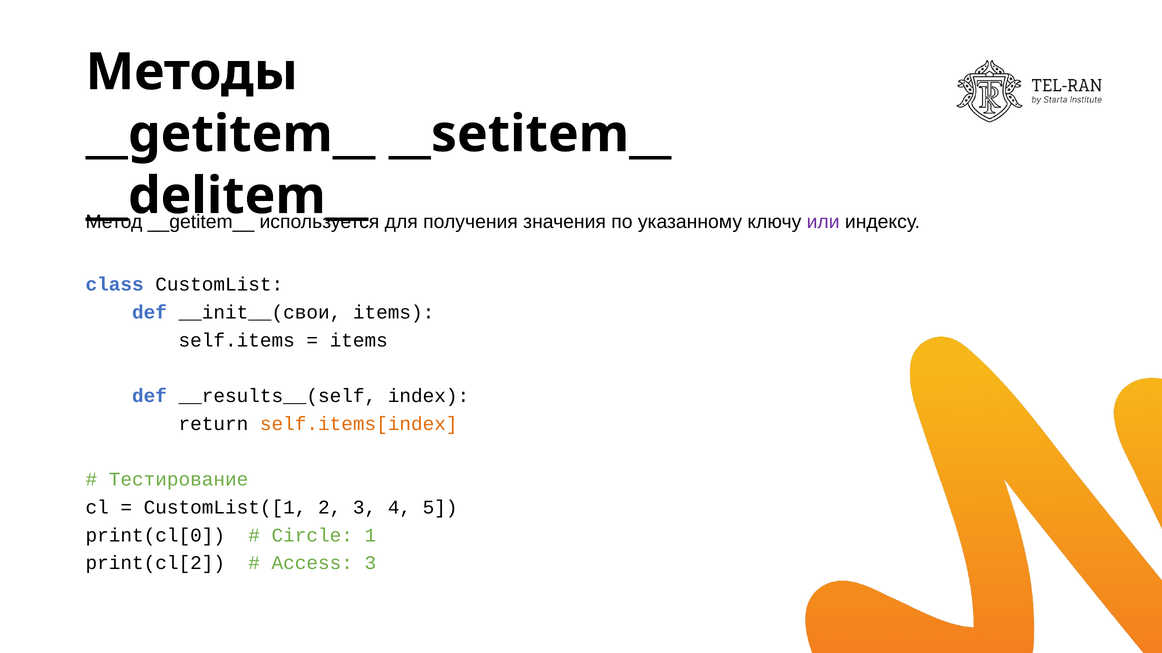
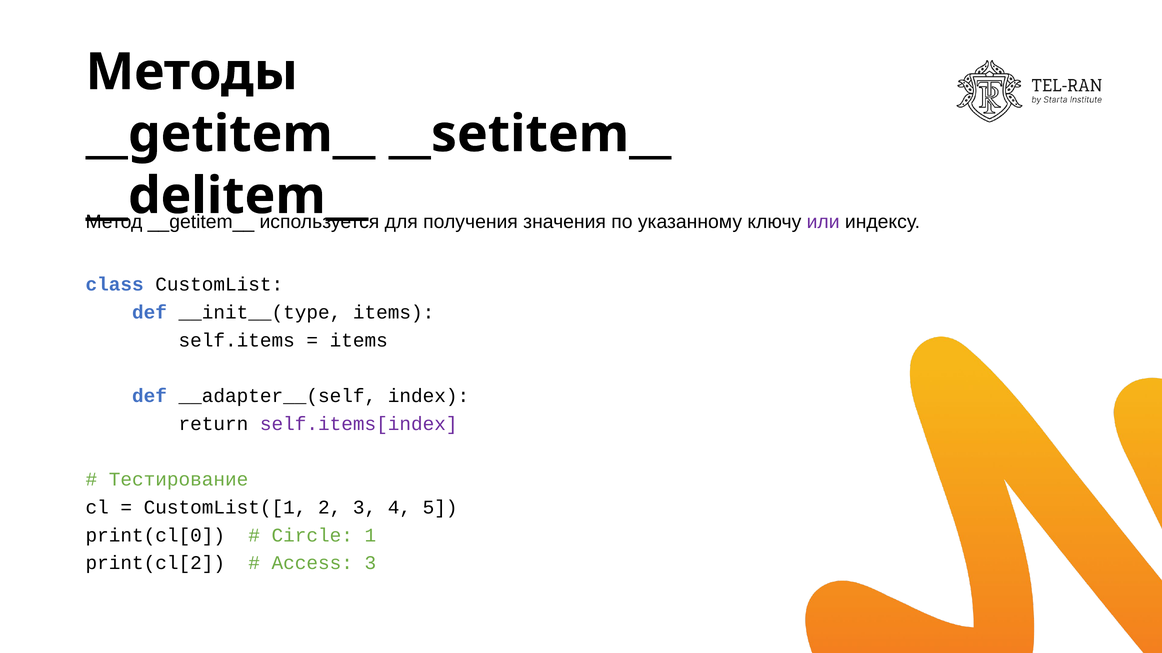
__init__(свои: __init__(свои -> __init__(type
__results__(self: __results__(self -> __adapter__(self
self.items[index colour: orange -> purple
